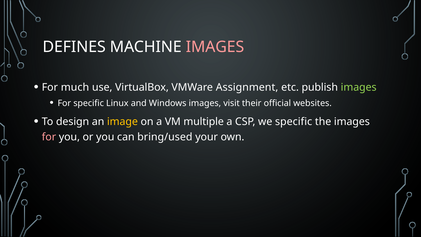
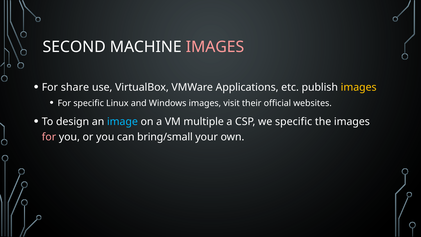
DEFINES: DEFINES -> SECOND
much: much -> share
Assignment: Assignment -> Applications
images at (359, 87) colour: light green -> yellow
image colour: yellow -> light blue
bring/used: bring/used -> bring/small
